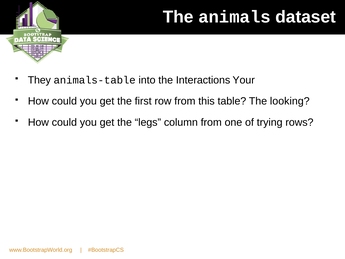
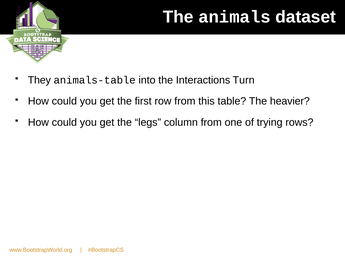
Your: Your -> Turn
looking: looking -> heavier
